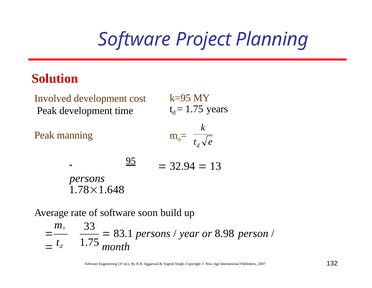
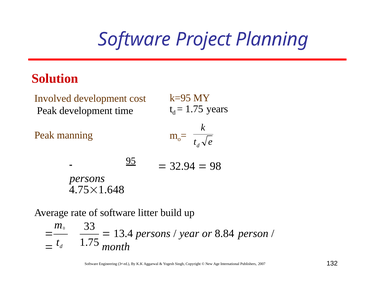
13: 13 -> 98
1.78: 1.78 -> 4.75
soon: soon -> litter
83.1: 83.1 -> 13.4
8.98: 8.98 -> 8.84
